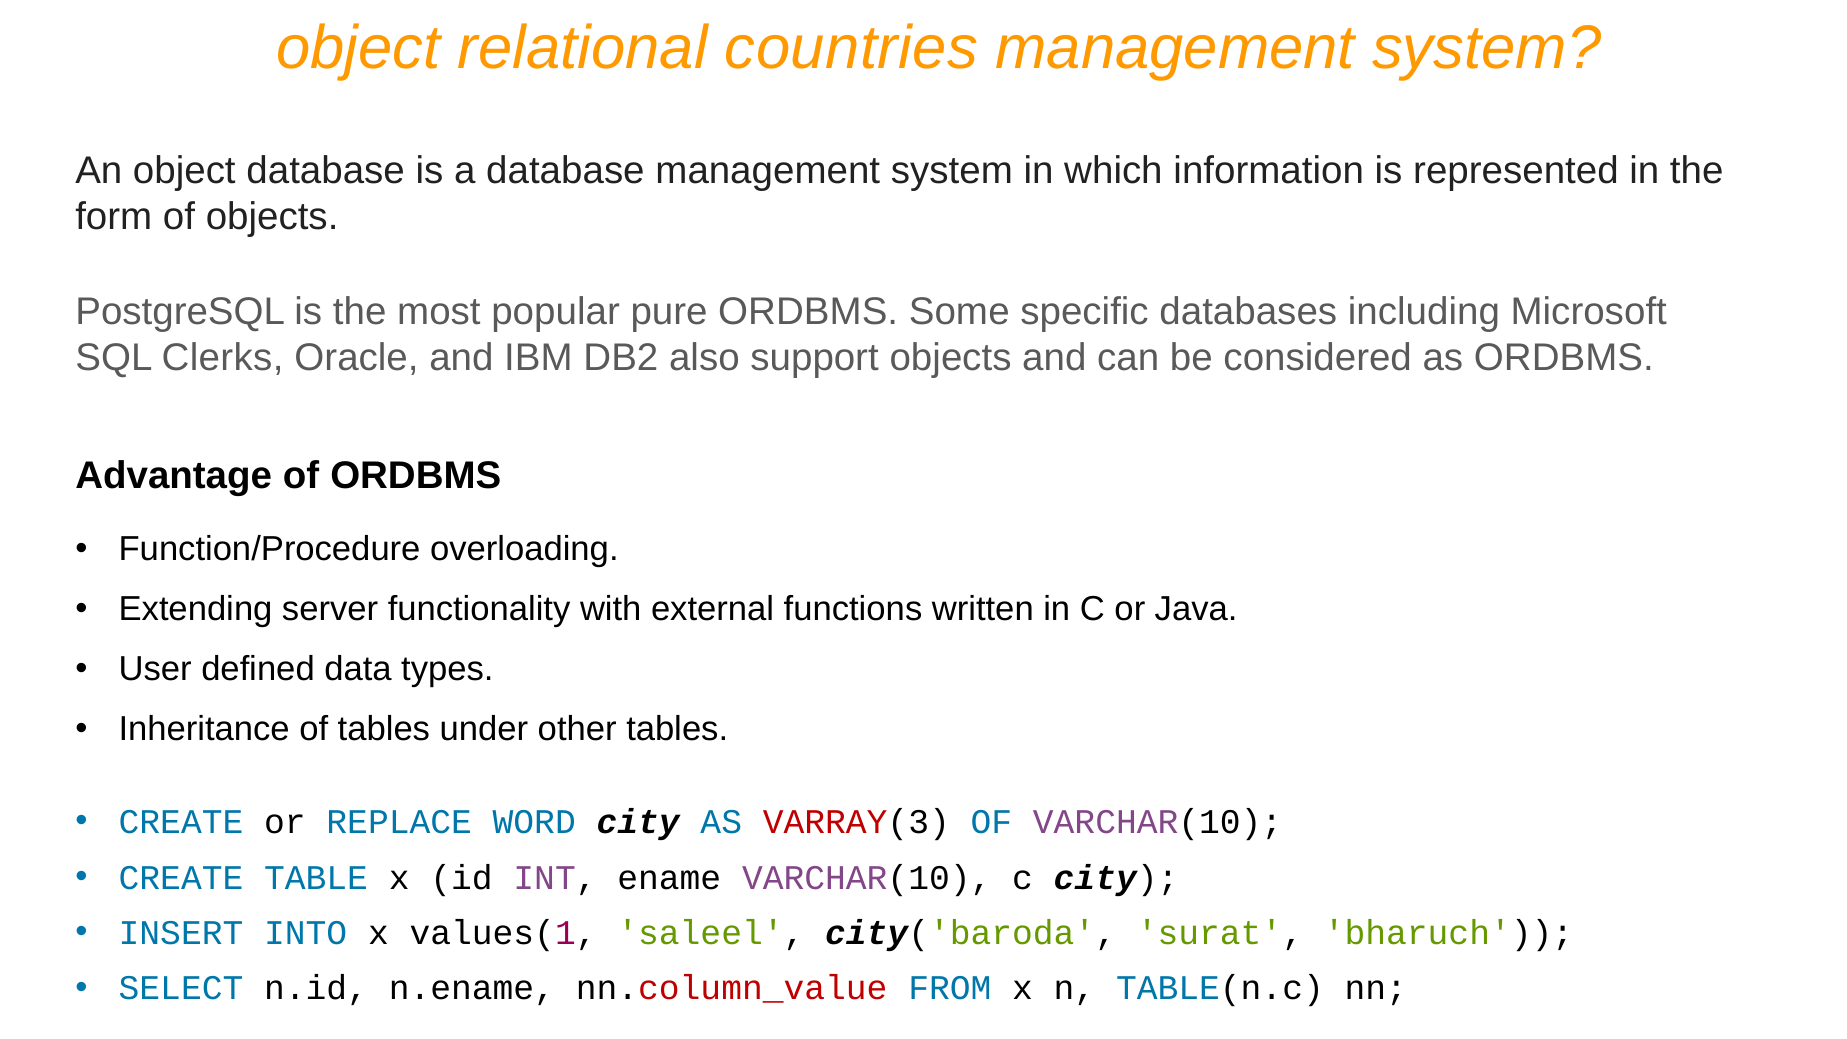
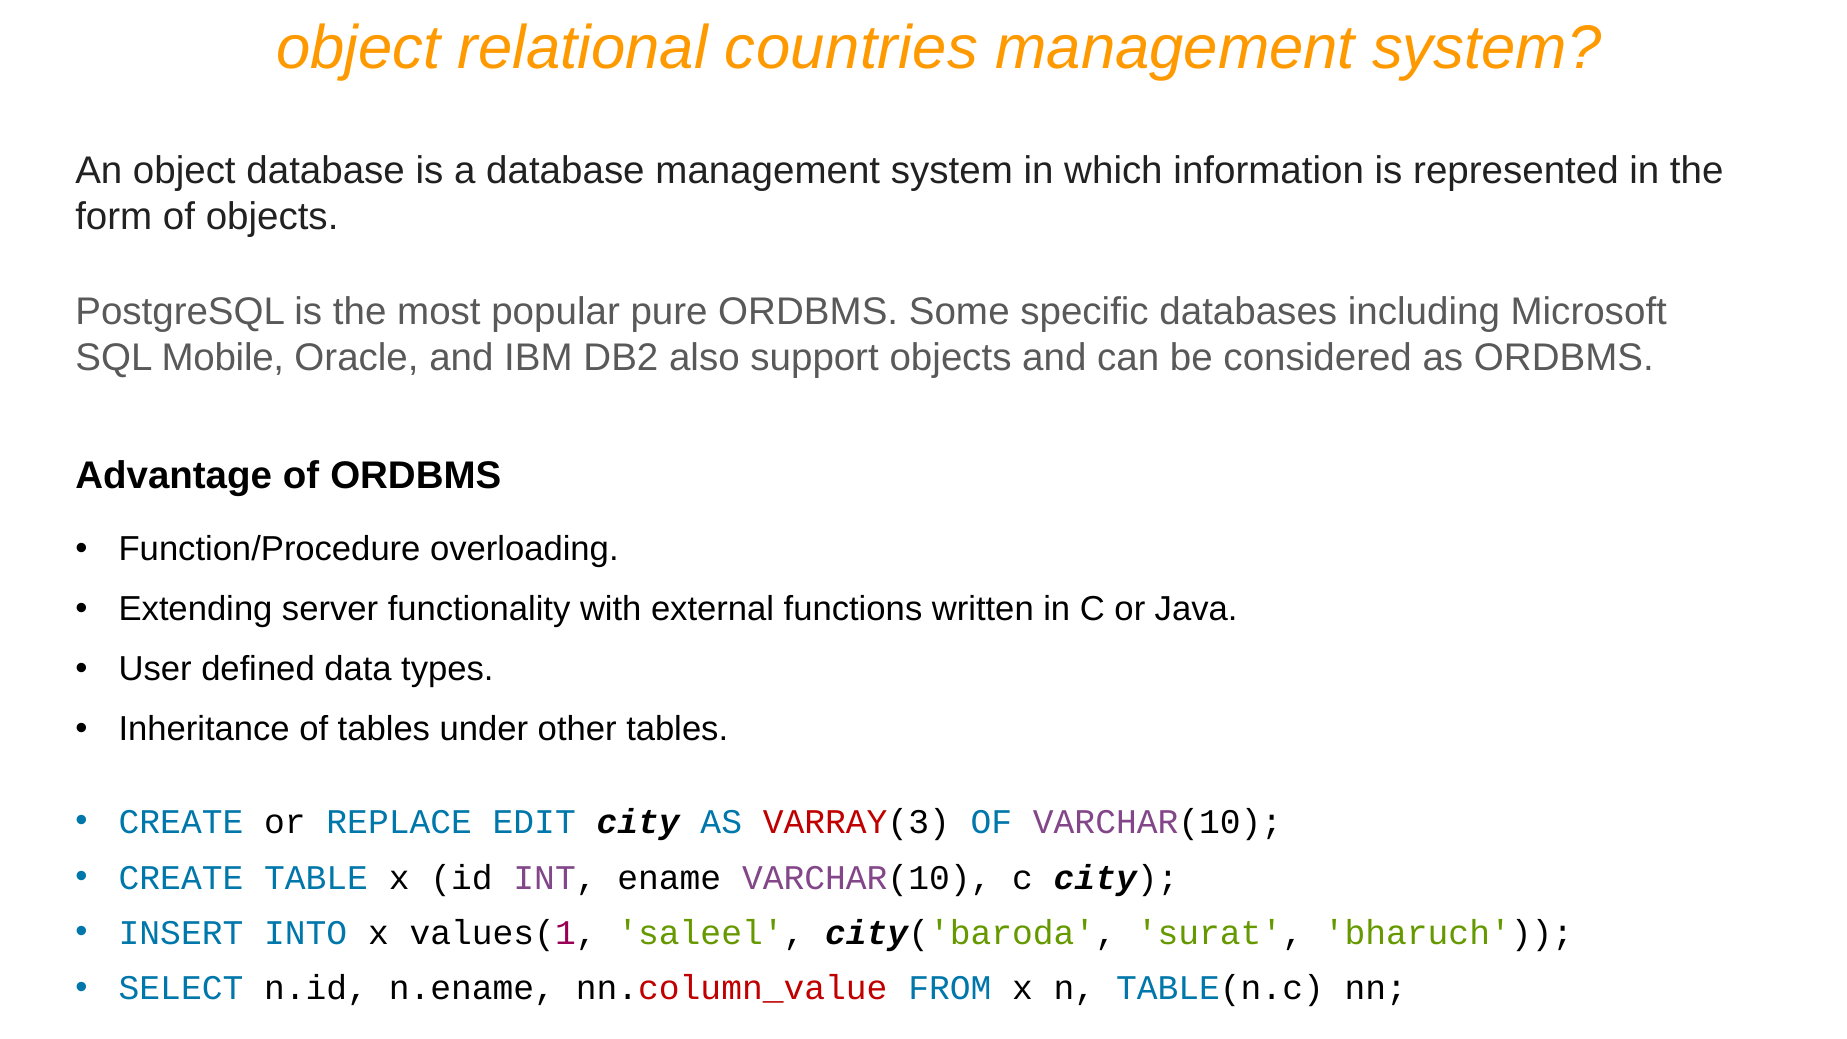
Clerks: Clerks -> Mobile
WORD: WORD -> EDIT
